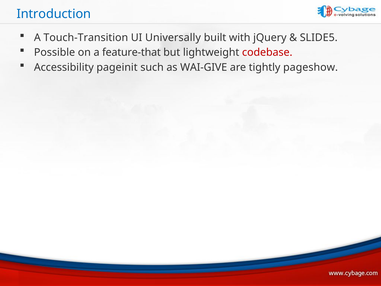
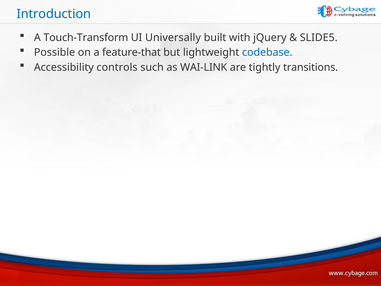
Touch-Transition: Touch-Transition -> Touch-Transform
codebase colour: red -> blue
pageinit: pageinit -> controls
WAI-GIVE: WAI-GIVE -> WAI-LINK
pageshow: pageshow -> transitions
